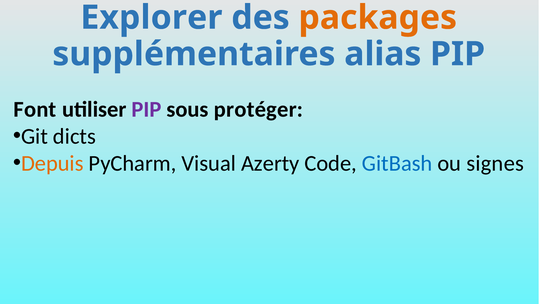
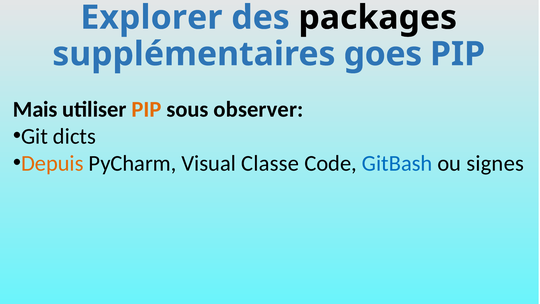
packages colour: orange -> black
alias: alias -> goes
Font: Font -> Mais
PIP at (146, 109) colour: purple -> orange
protéger: protéger -> observer
Azerty: Azerty -> Classe
